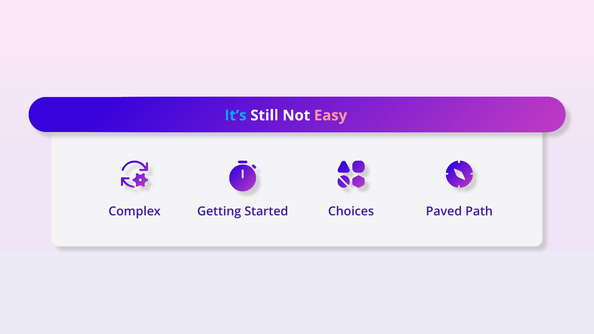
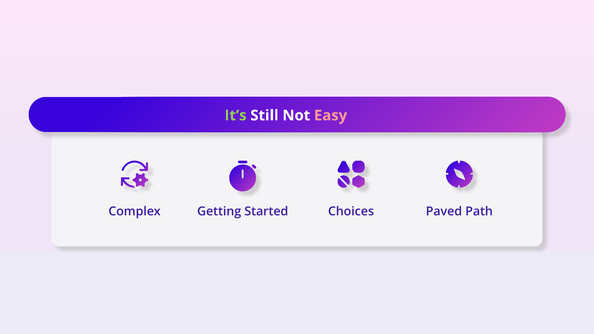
It’s colour: light blue -> light green
